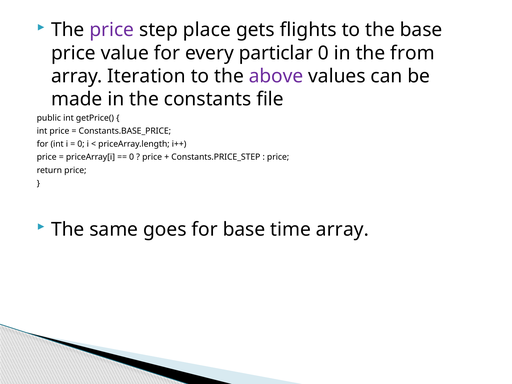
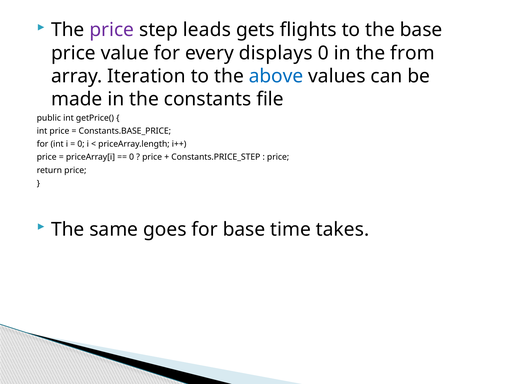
place: place -> leads
particlar: particlar -> displays
above colour: purple -> blue
time array: array -> takes
